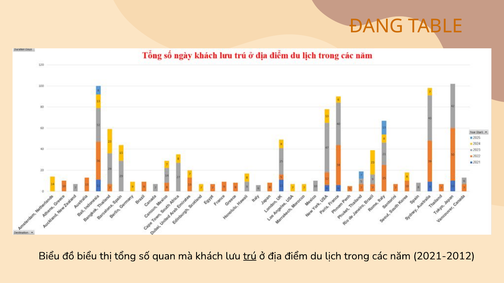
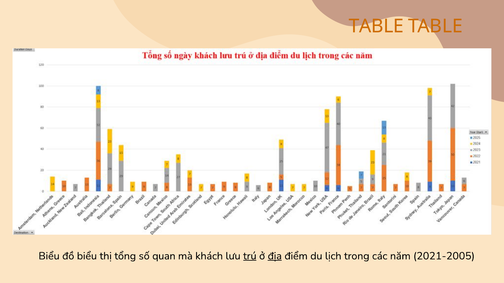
ĐANG at (376, 26): ĐANG -> TABLE
địa underline: none -> present
2021-2012: 2021-2012 -> 2021-2005
